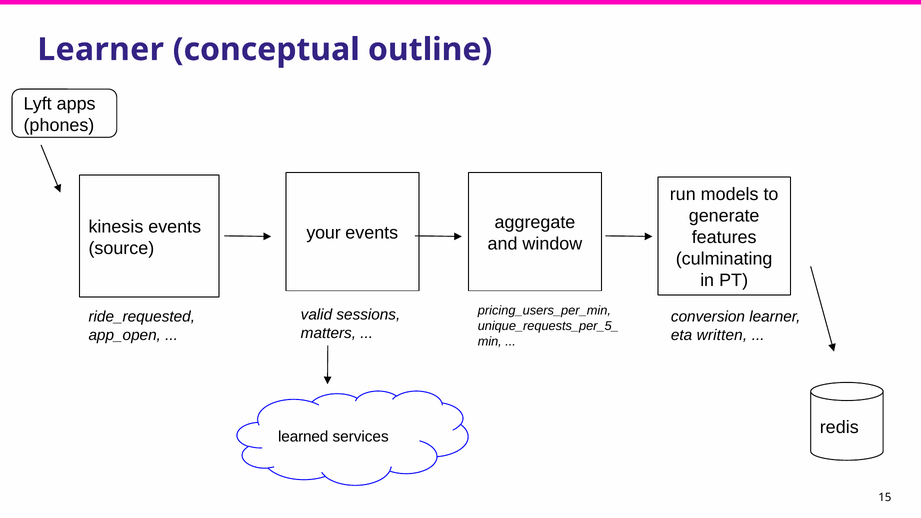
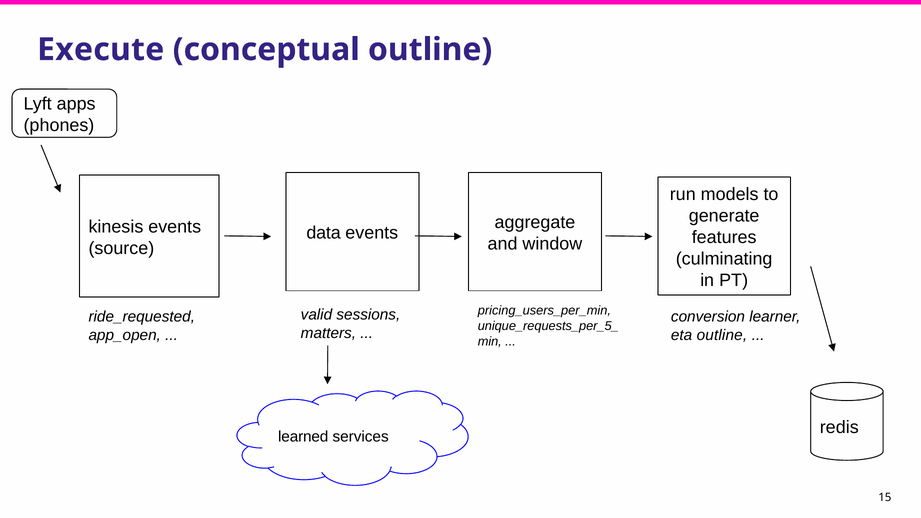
Learner at (101, 50): Learner -> Execute
your: your -> data
eta written: written -> outline
